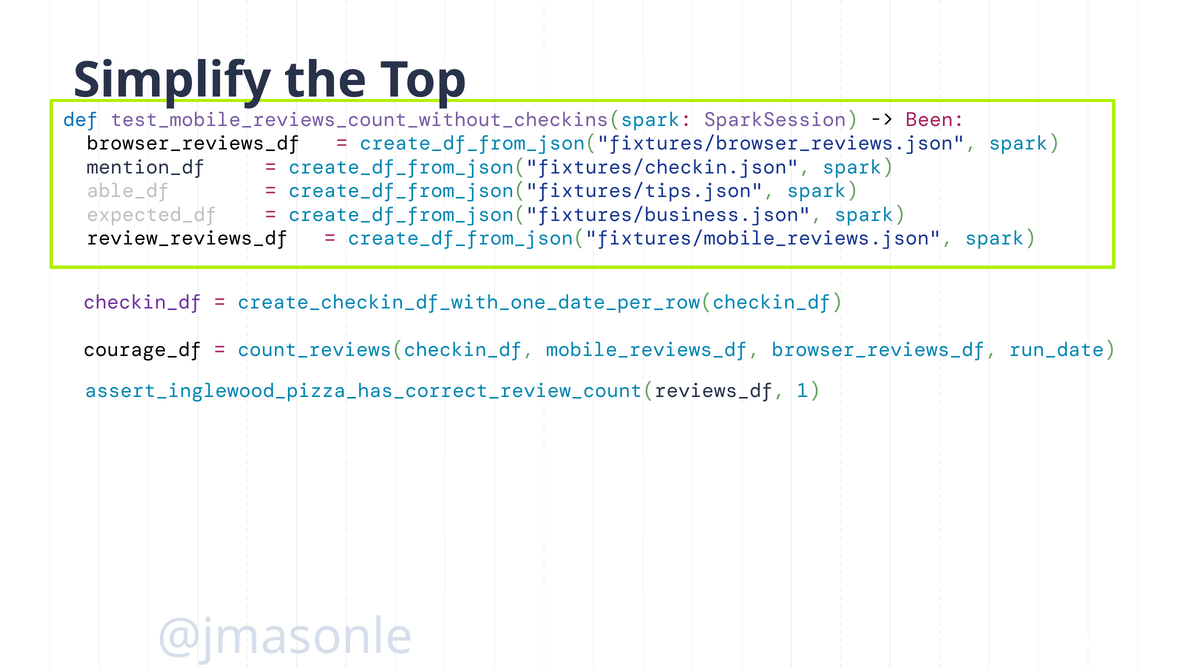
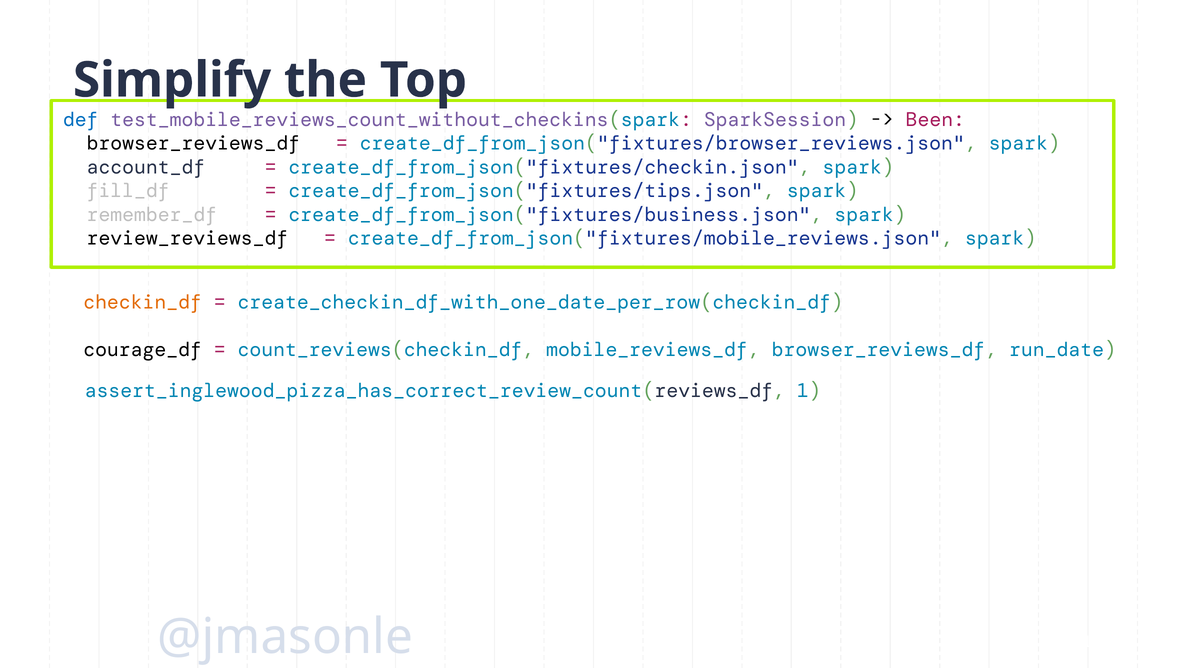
mention_df: mention_df -> account_df
able_df: able_df -> fill_df
expected_df: expected_df -> remember_df
checkin_df colour: purple -> orange
